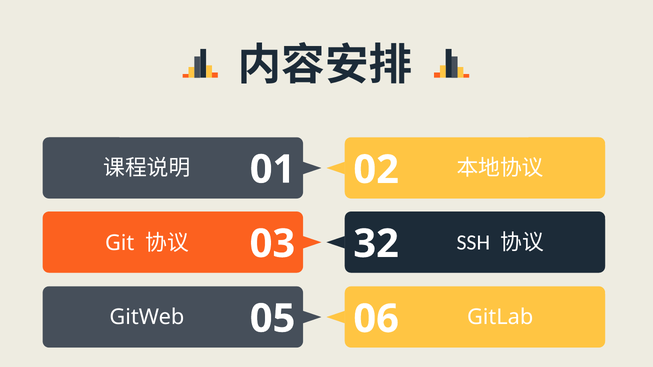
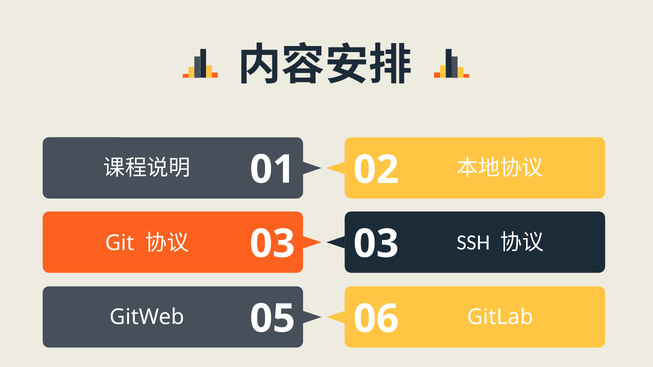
03 32: 32 -> 03
